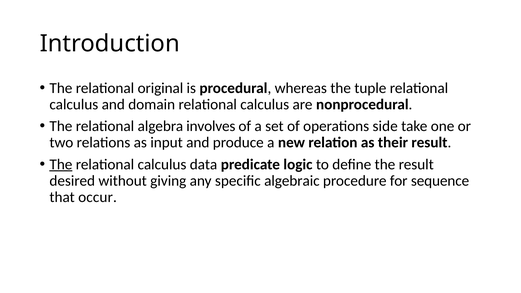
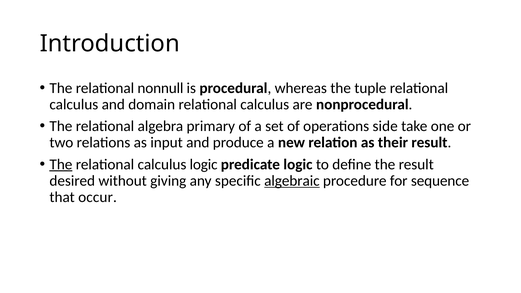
original: original -> nonnull
involves: involves -> primary
calculus data: data -> logic
algebraic underline: none -> present
